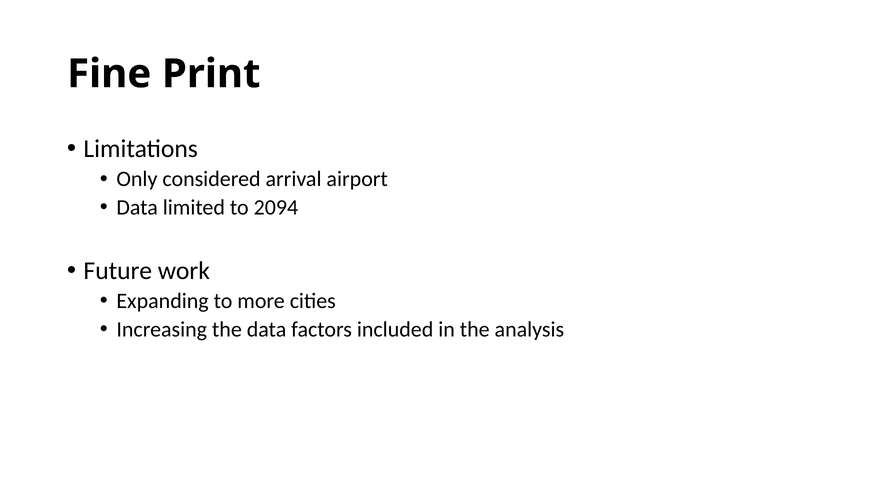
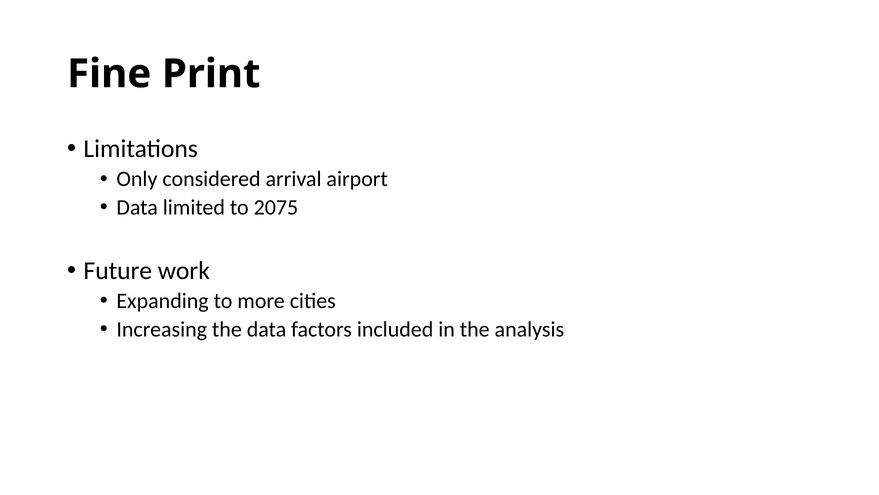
2094: 2094 -> 2075
